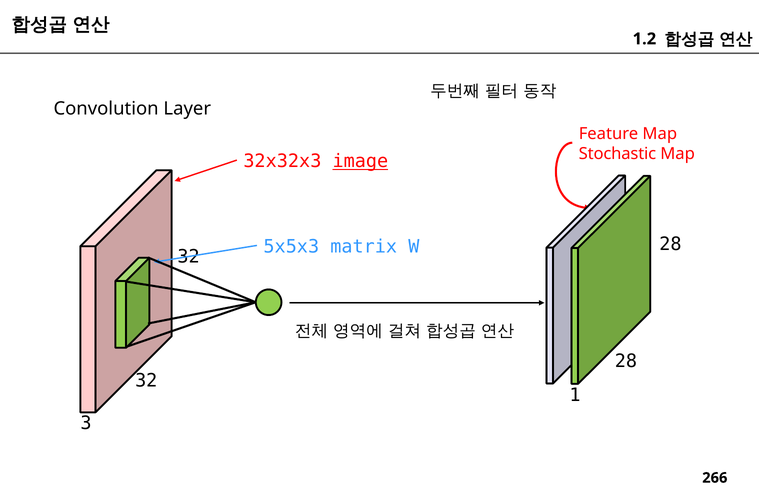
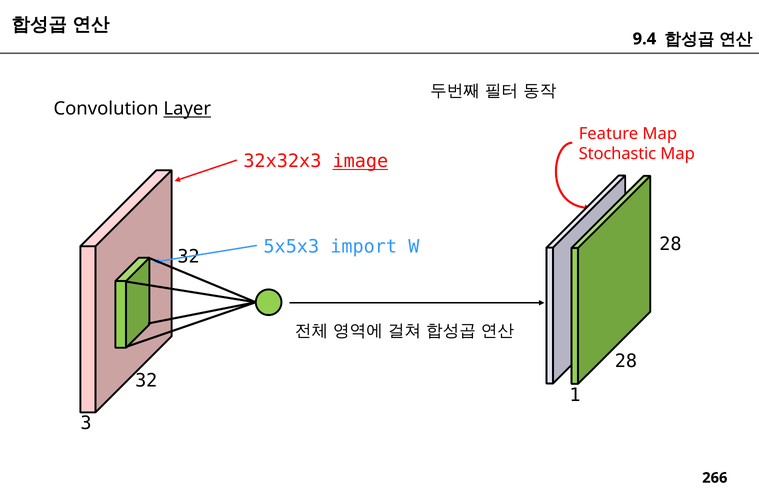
1.2: 1.2 -> 9.4
Layer underline: none -> present
matrix: matrix -> import
